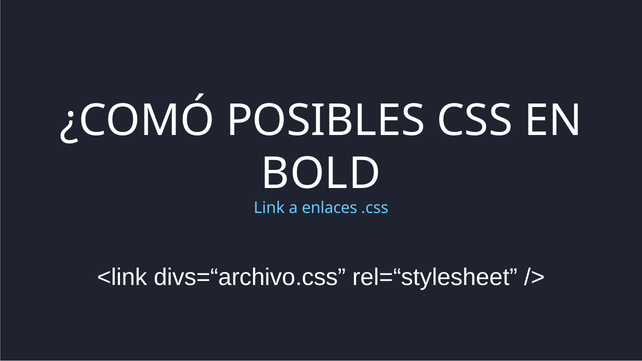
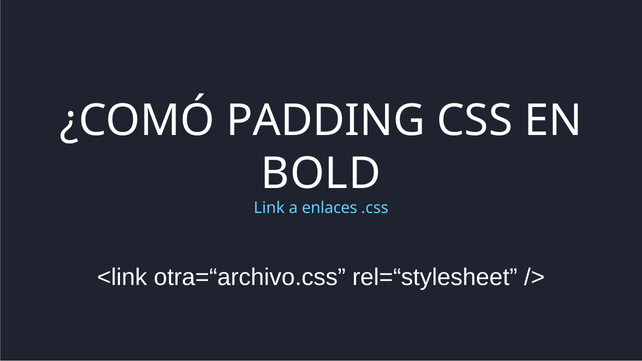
POSIBLES: POSIBLES -> PADDING
divs=“archivo.css: divs=“archivo.css -> otra=“archivo.css
